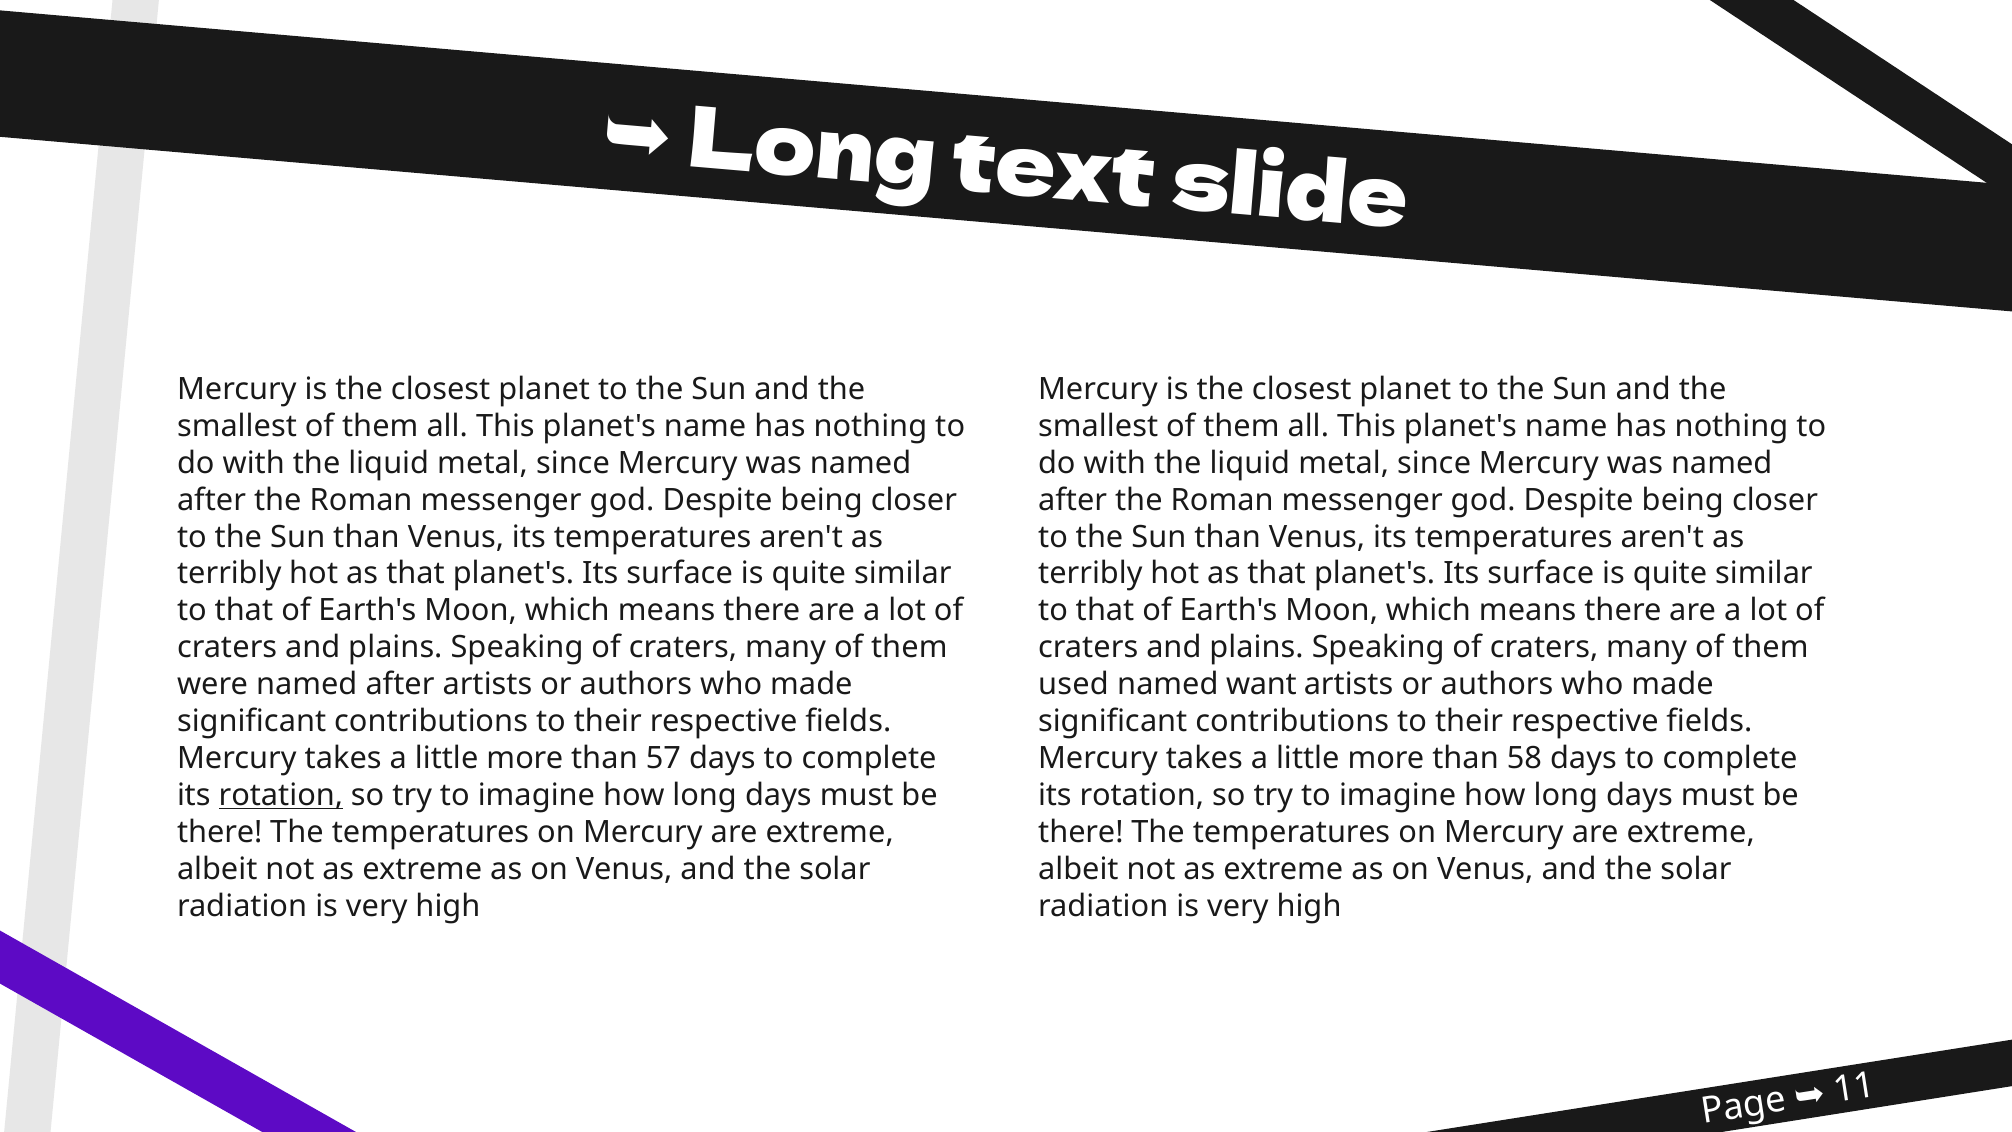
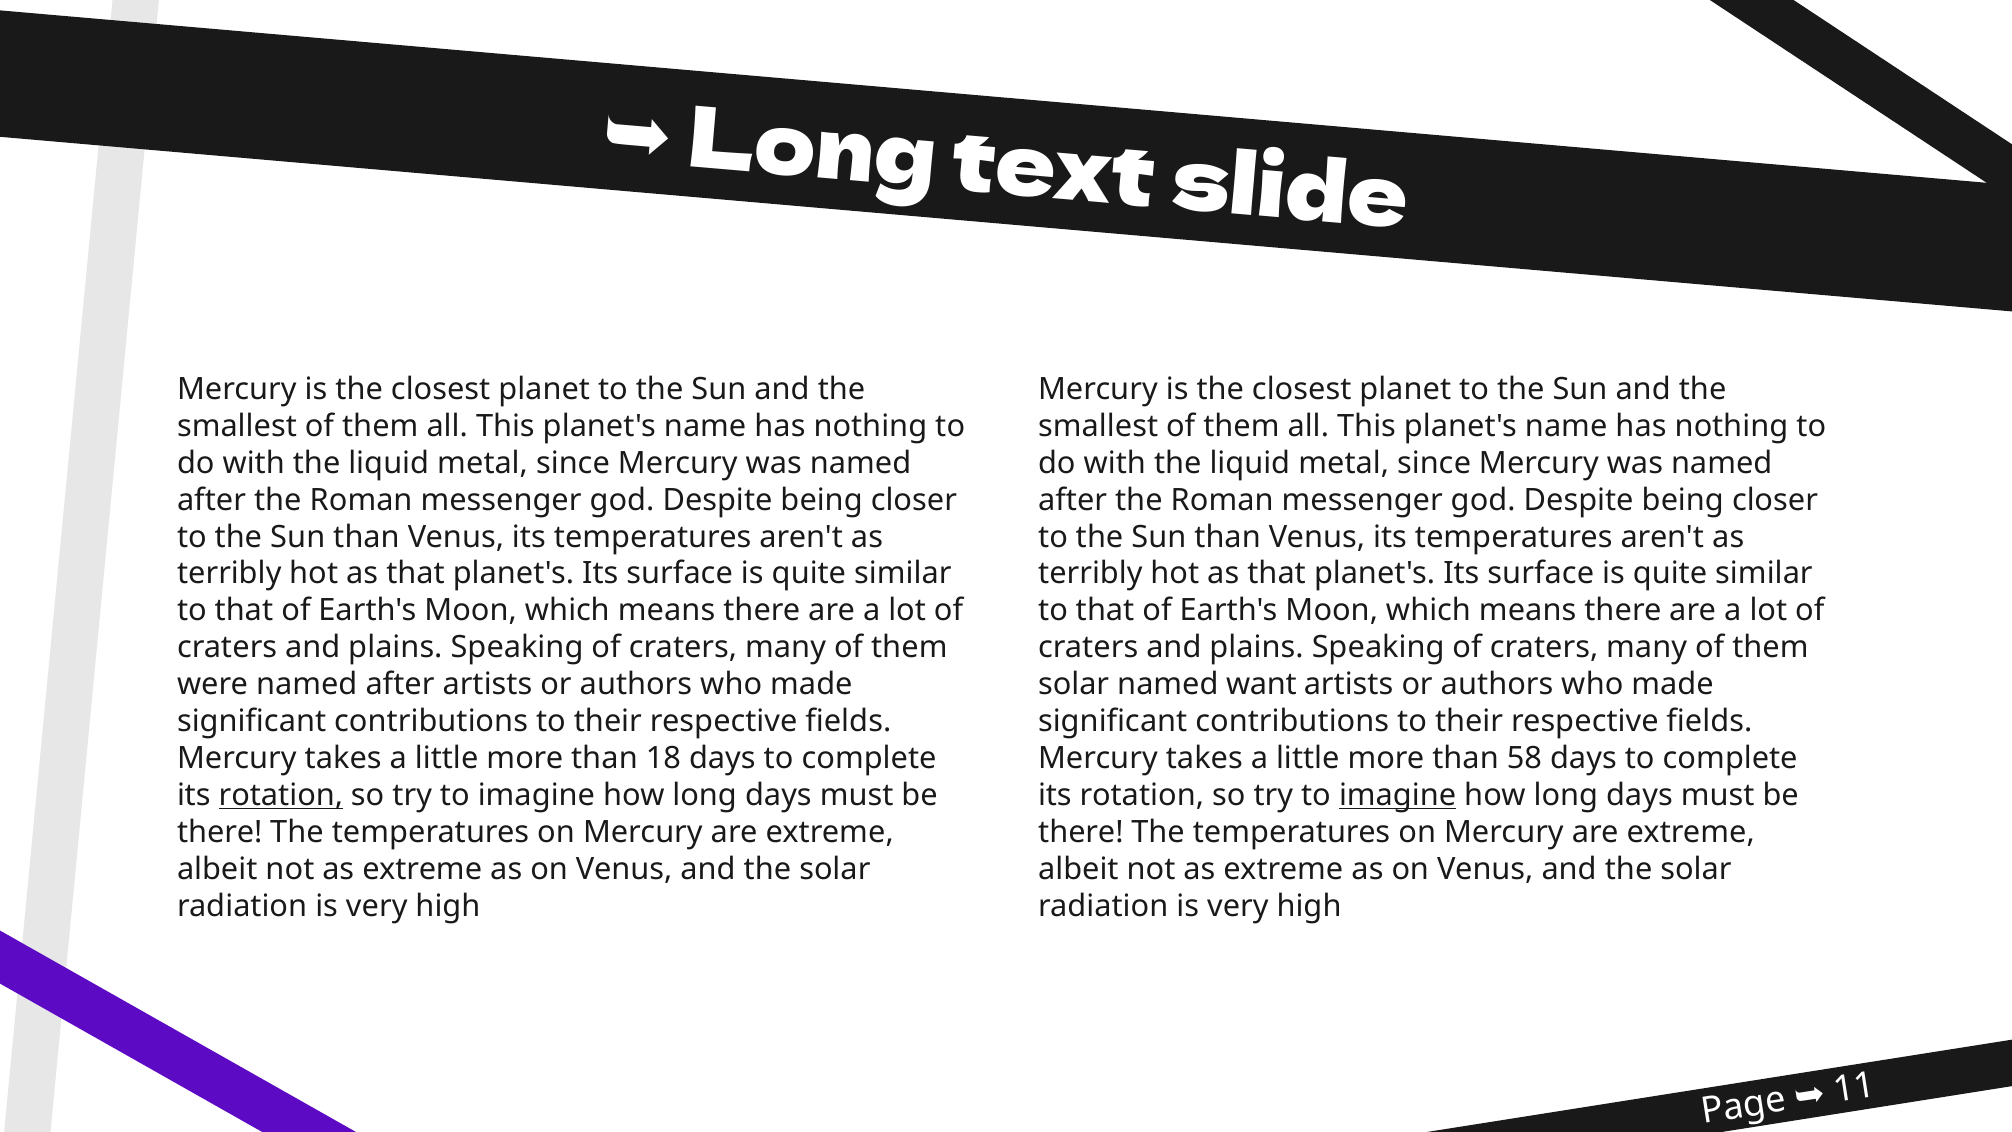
used at (1074, 684): used -> solar
57: 57 -> 18
imagine at (1398, 795) underline: none -> present
